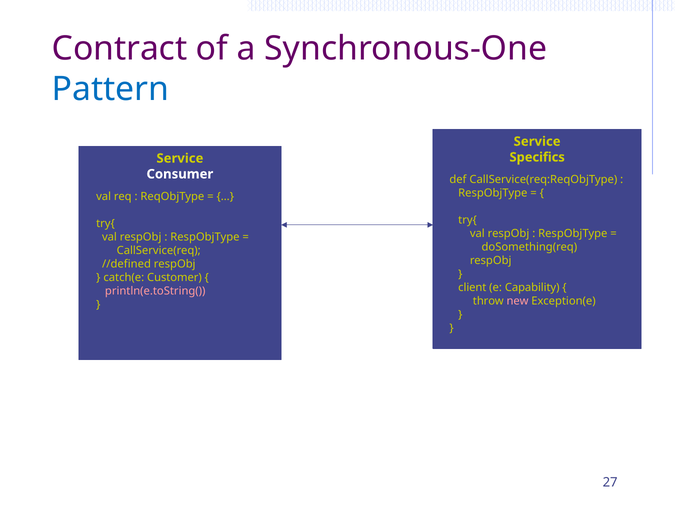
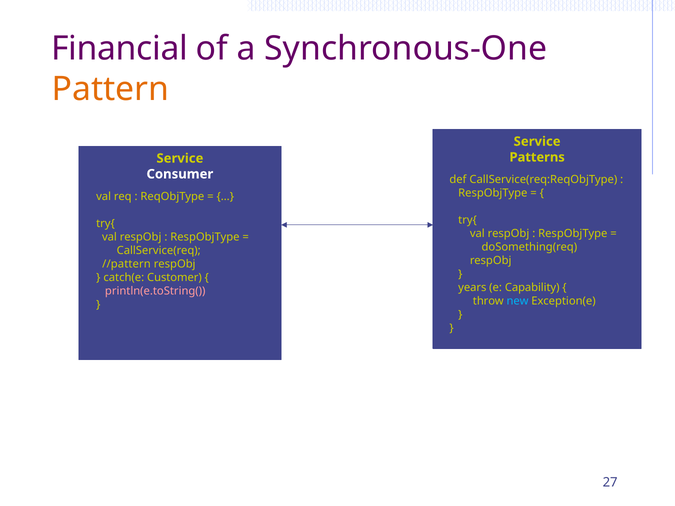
Contract: Contract -> Financial
Pattern colour: blue -> orange
Specifics: Specifics -> Patterns
//defined: //defined -> //pattern
client: client -> years
new colour: pink -> light blue
